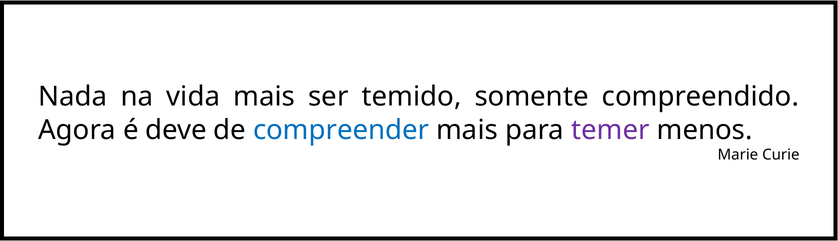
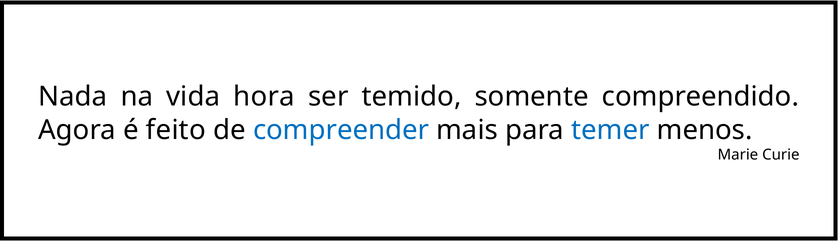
vida mais: mais -> hora
deve: deve -> feito
temer colour: purple -> blue
